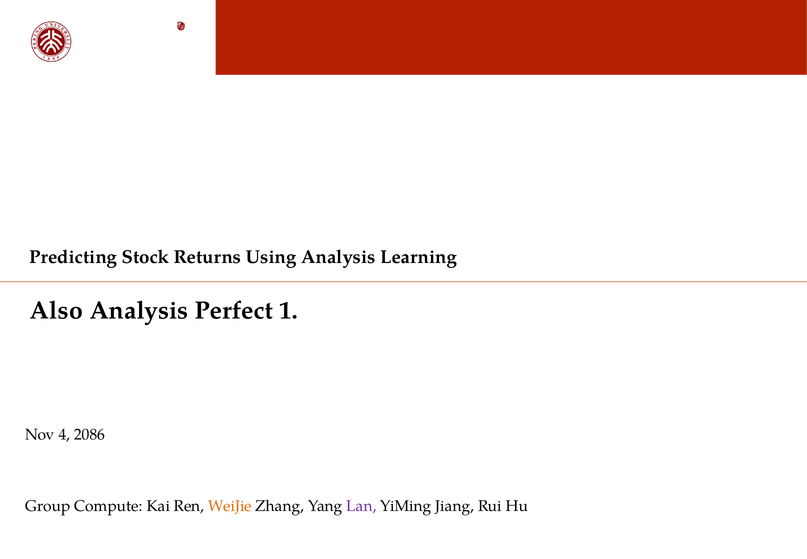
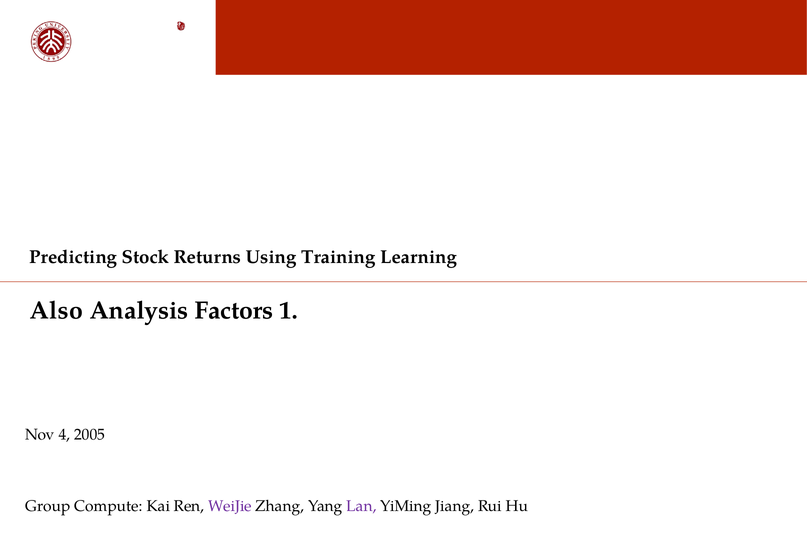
Using Analysis: Analysis -> Training
Perfect: Perfect -> Factors
2086: 2086 -> 2005
WeiJie colour: orange -> purple
